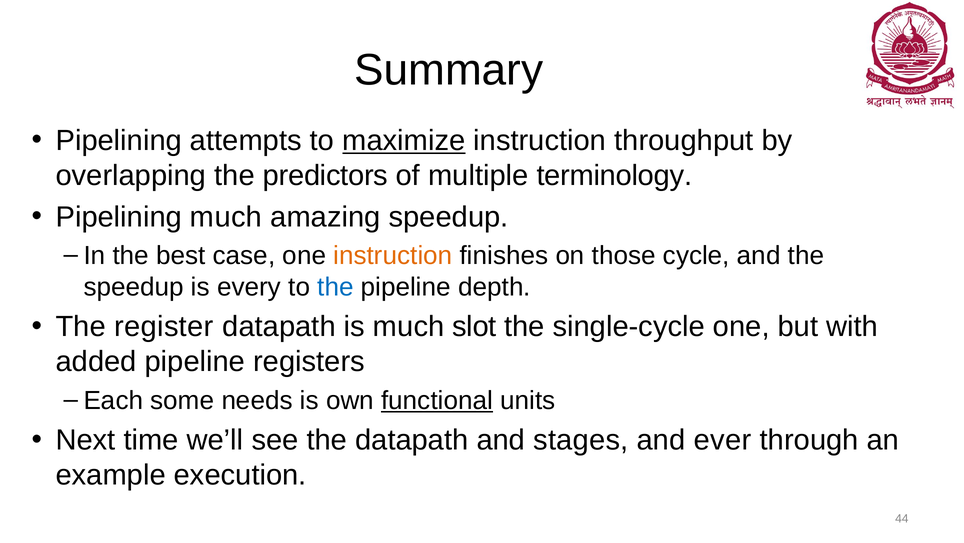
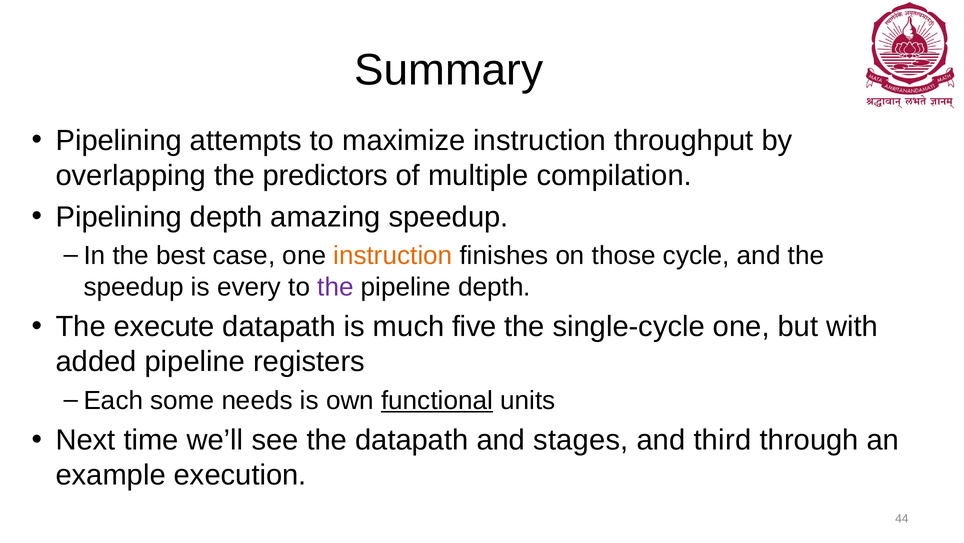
maximize underline: present -> none
terminology: terminology -> compilation
Pipelining much: much -> depth
the at (335, 287) colour: blue -> purple
register: register -> execute
slot: slot -> five
ever: ever -> third
